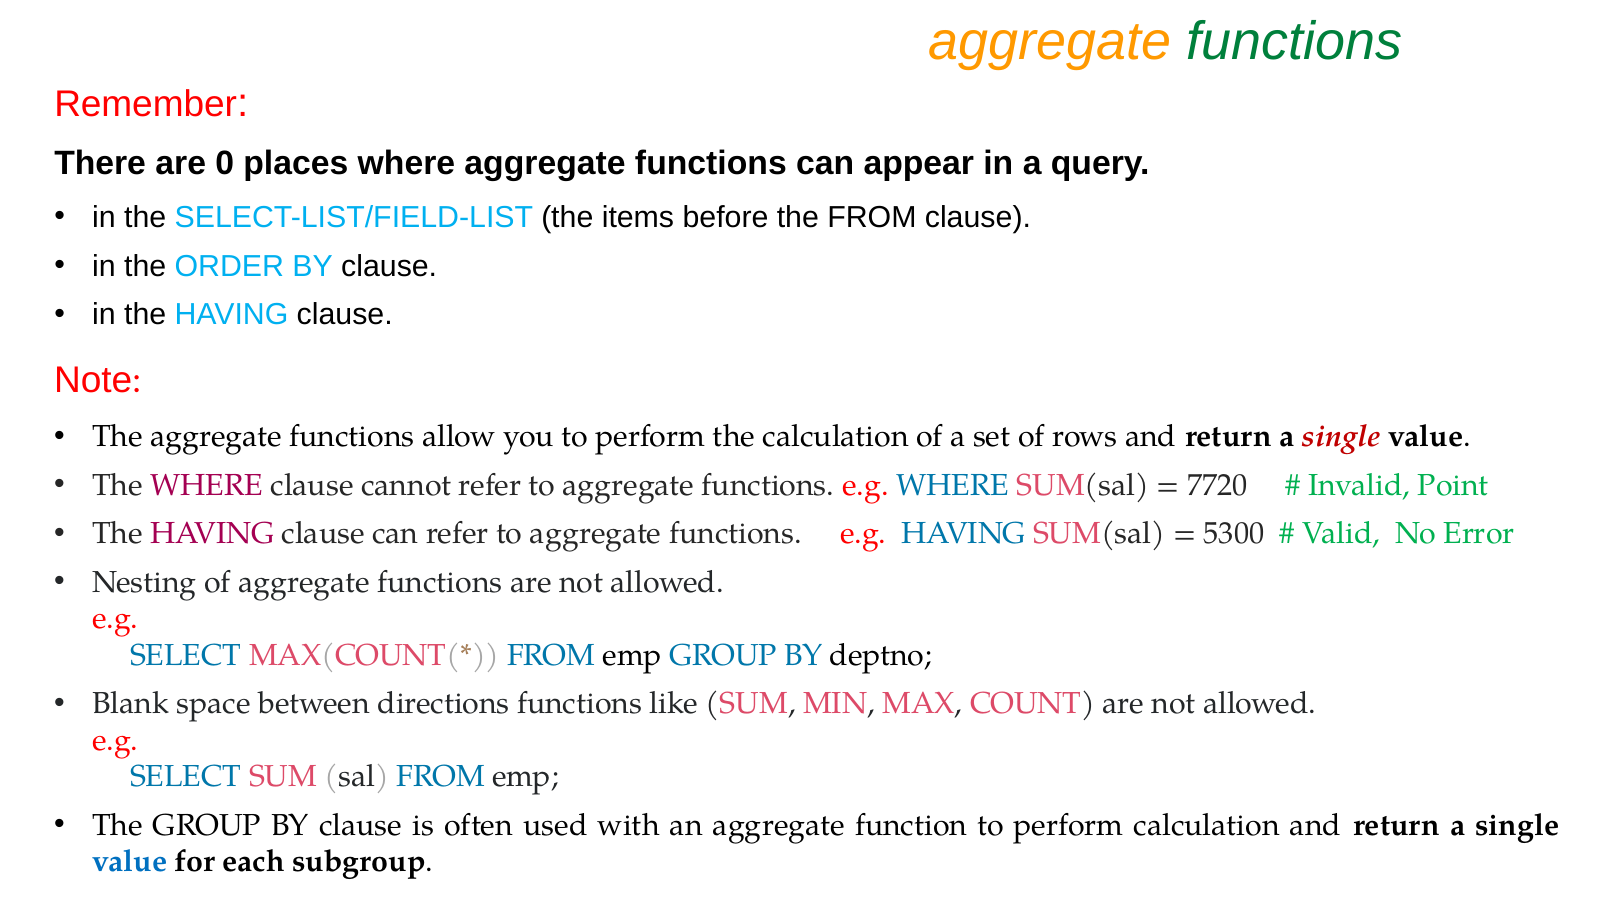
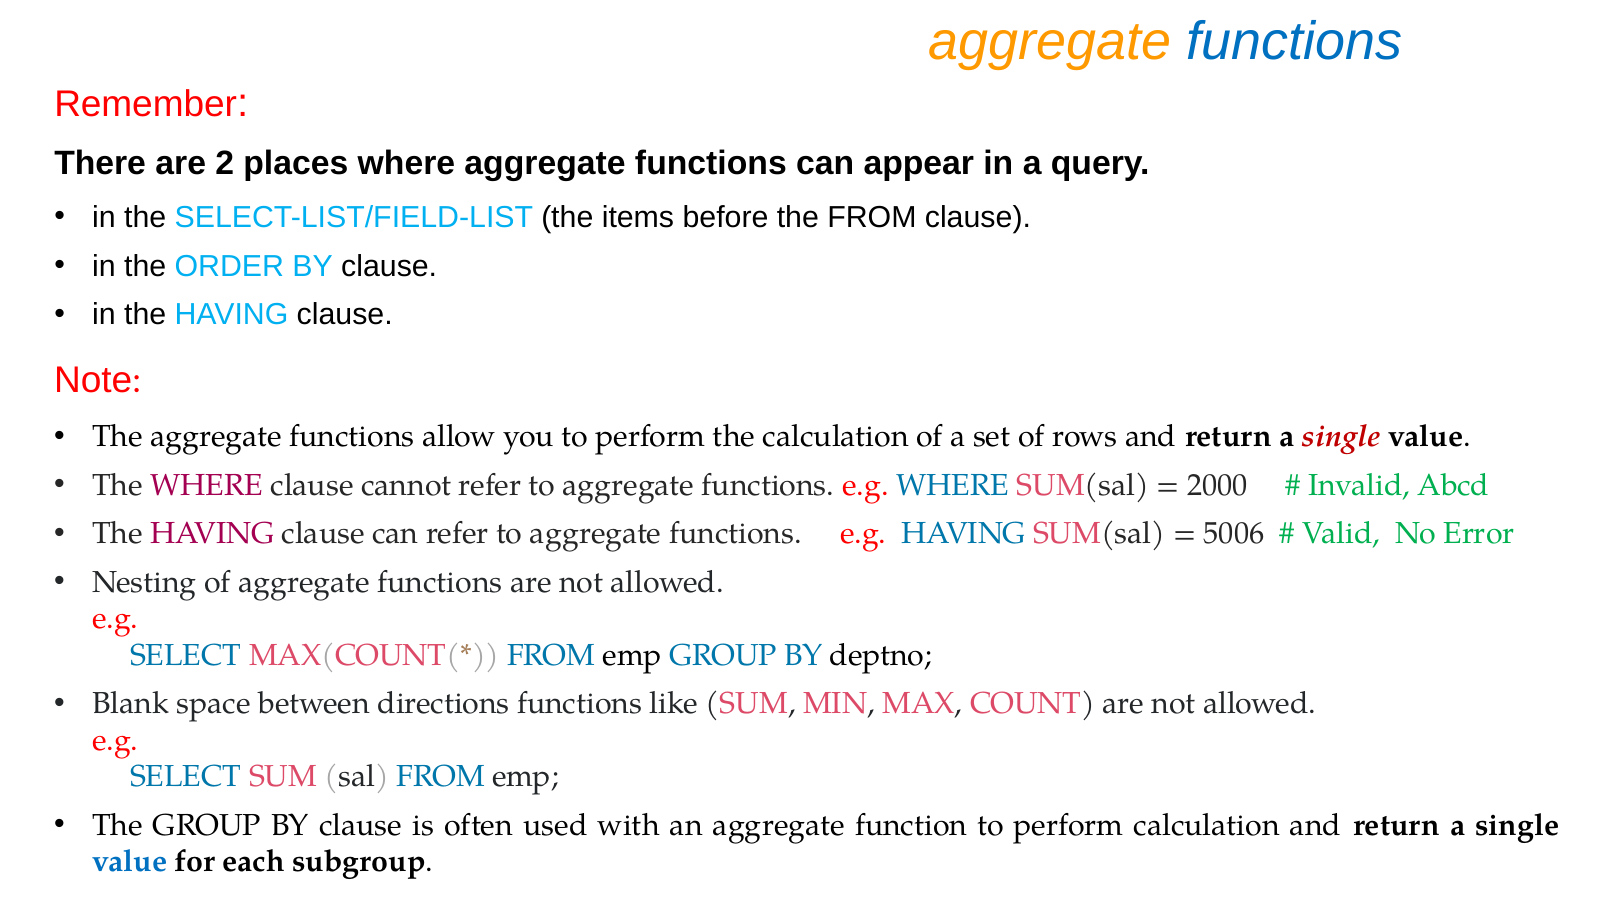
functions at (1295, 42) colour: green -> blue
0: 0 -> 2
7720: 7720 -> 2000
Point: Point -> Abcd
5300: 5300 -> 5006
